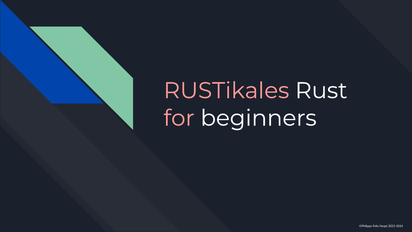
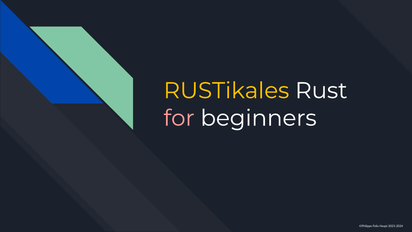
RUSTikales colour: pink -> yellow
